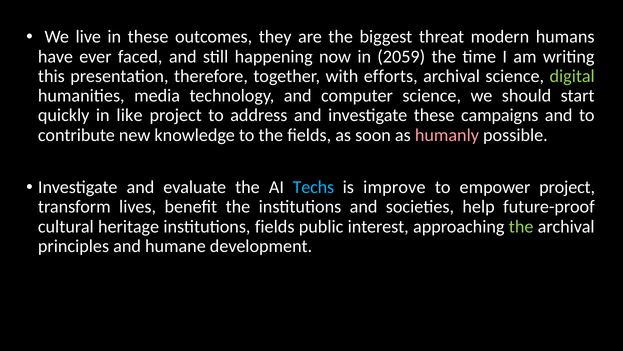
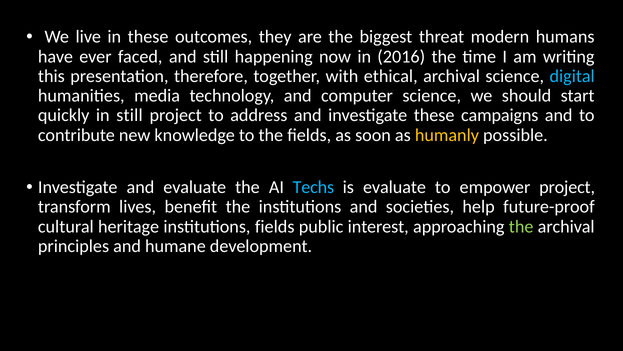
2059: 2059 -> 2016
efforts: efforts -> ethical
digital colour: light green -> light blue
in like: like -> still
humanly colour: pink -> yellow
is improve: improve -> evaluate
